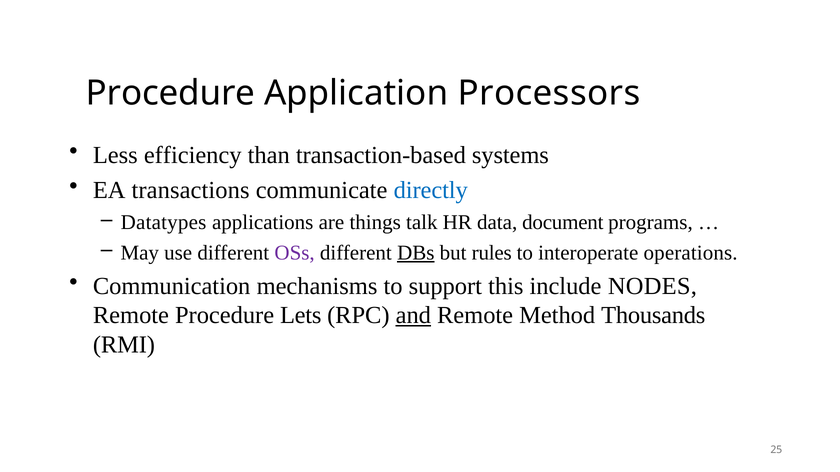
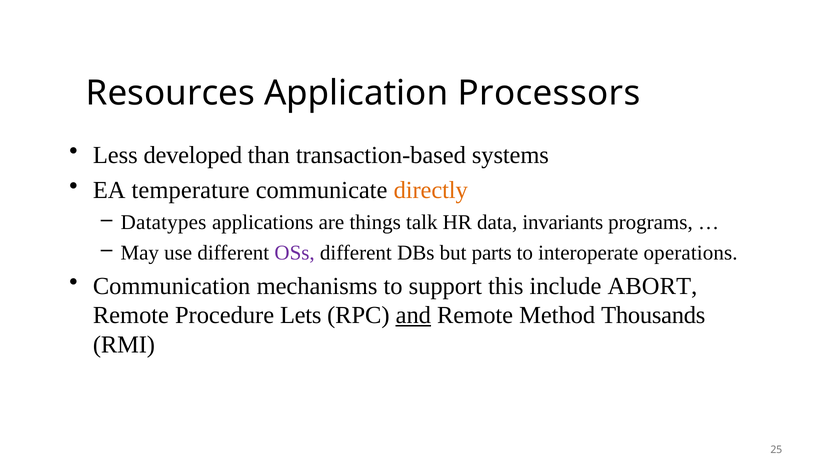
Procedure at (170, 93): Procedure -> Resources
efficiency: efficiency -> developed
transactions: transactions -> temperature
directly colour: blue -> orange
document: document -> invariants
DBs underline: present -> none
rules: rules -> parts
NODES: NODES -> ABORT
